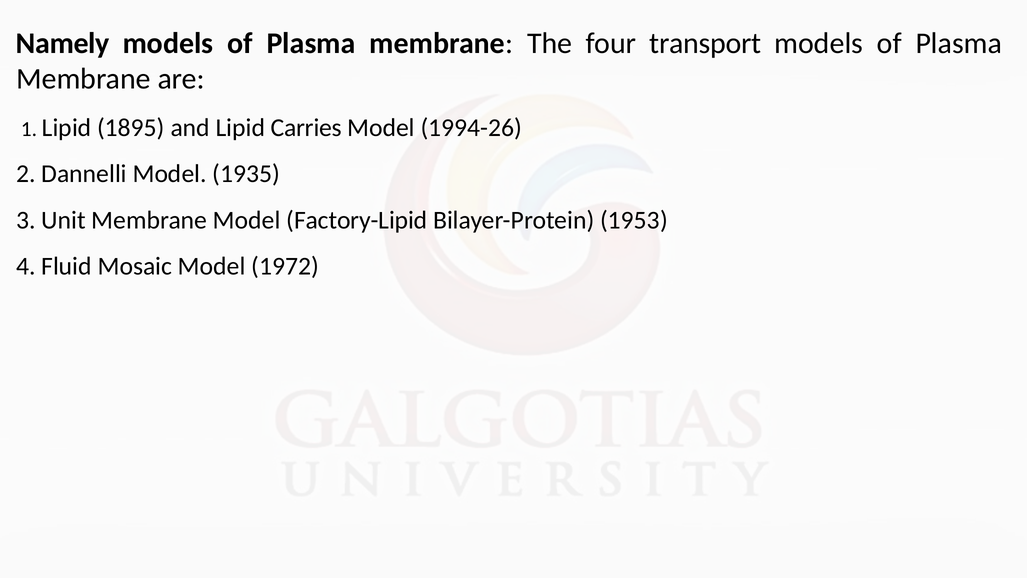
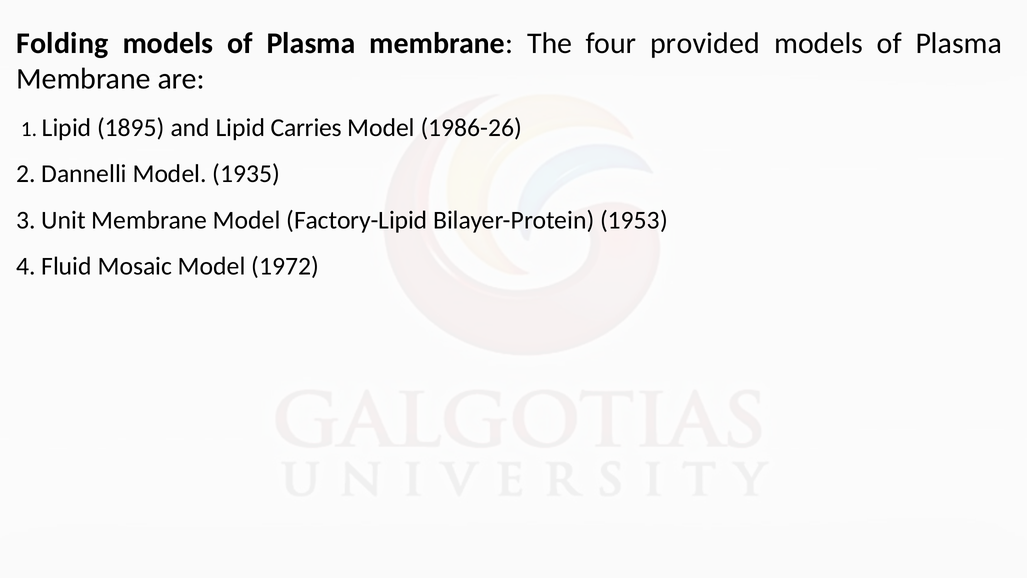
Namely: Namely -> Folding
transport: transport -> provided
1994-26: 1994-26 -> 1986-26
